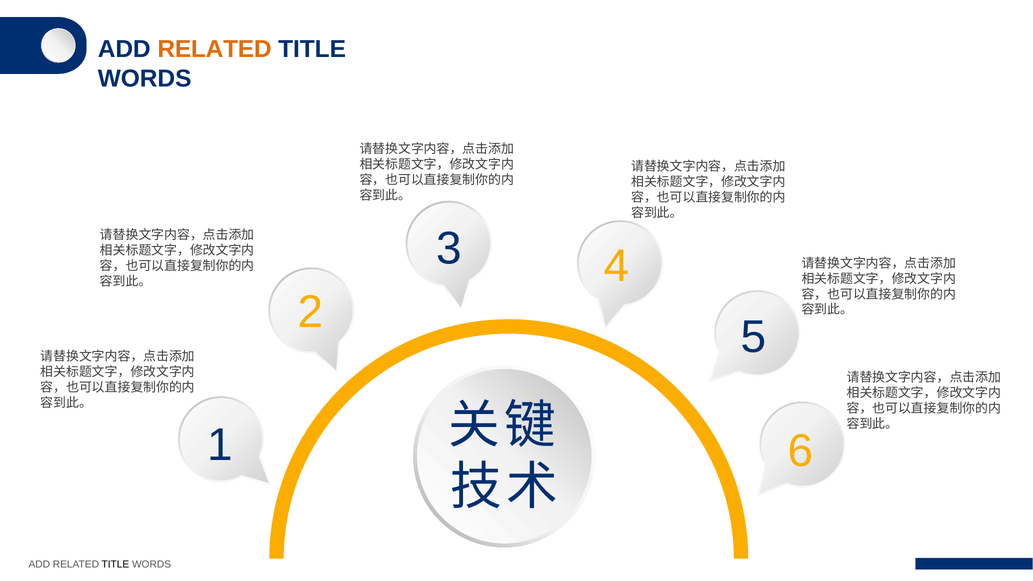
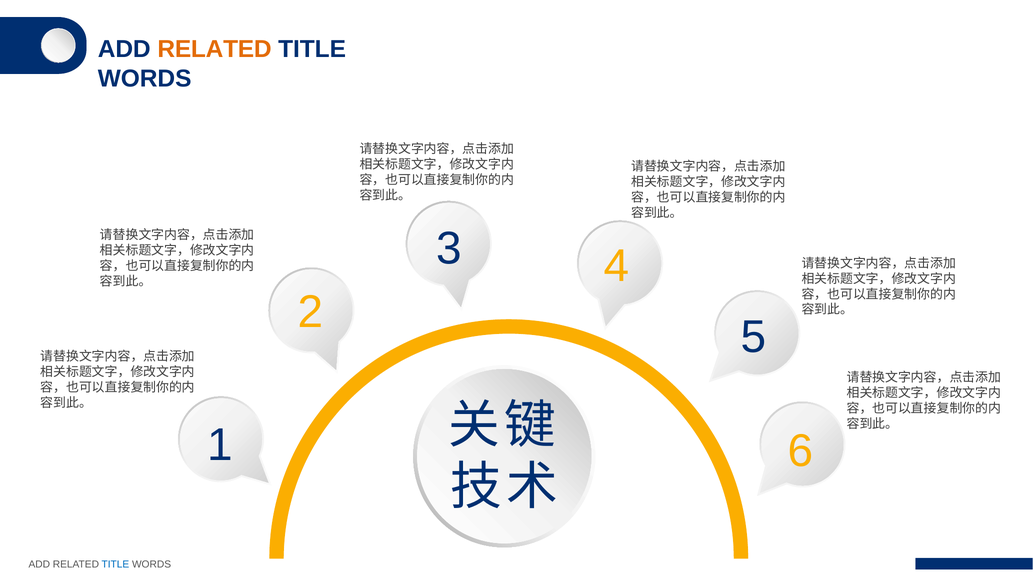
TITLE at (115, 564) colour: black -> blue
